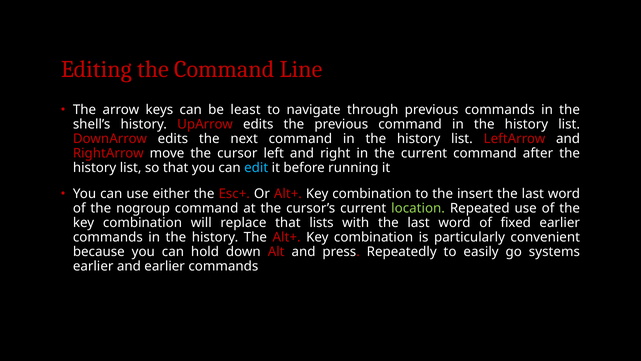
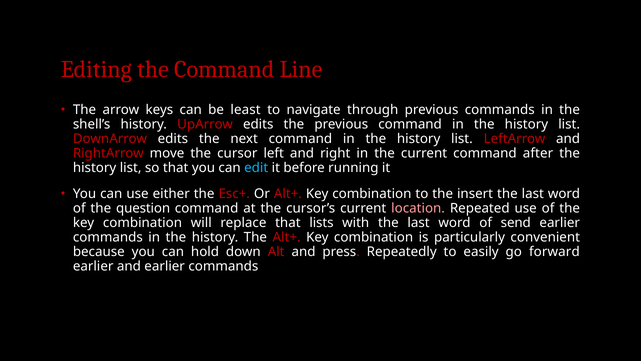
nogroup: nogroup -> question
location colour: light green -> pink
fixed: fixed -> send
systems: systems -> forward
